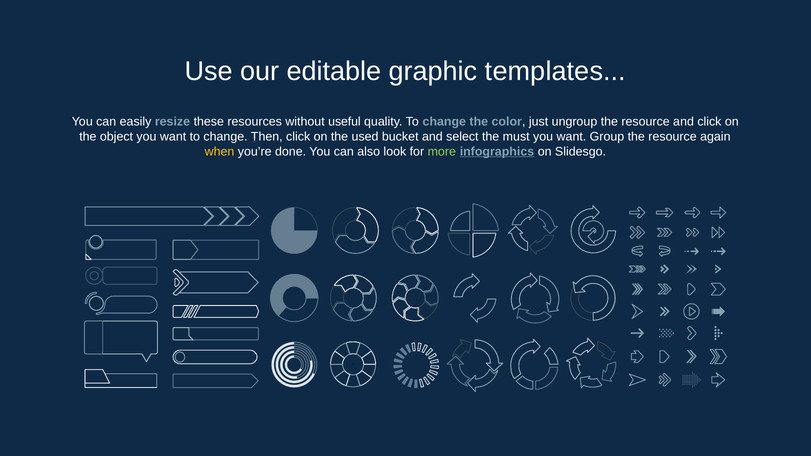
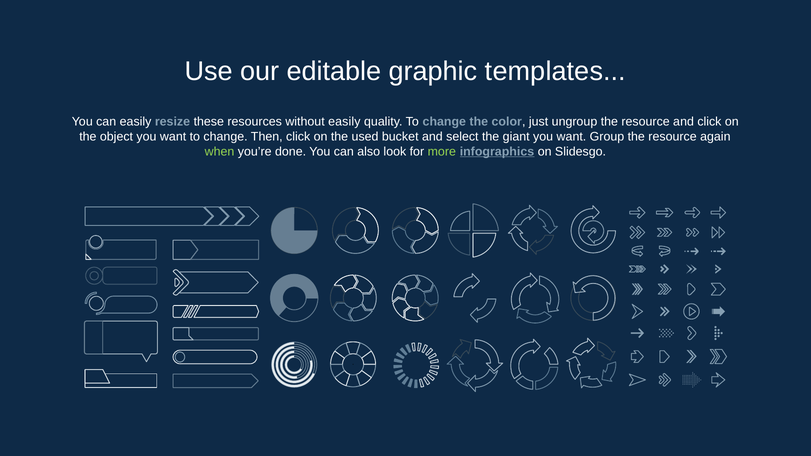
without useful: useful -> easily
must: must -> giant
when colour: yellow -> light green
